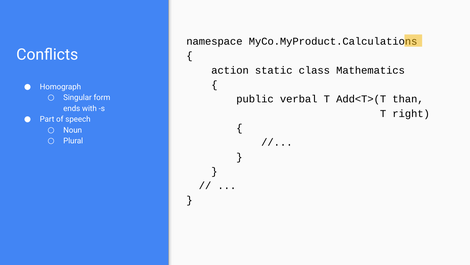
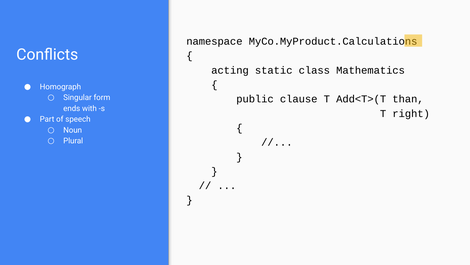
action: action -> acting
verbal: verbal -> clause
